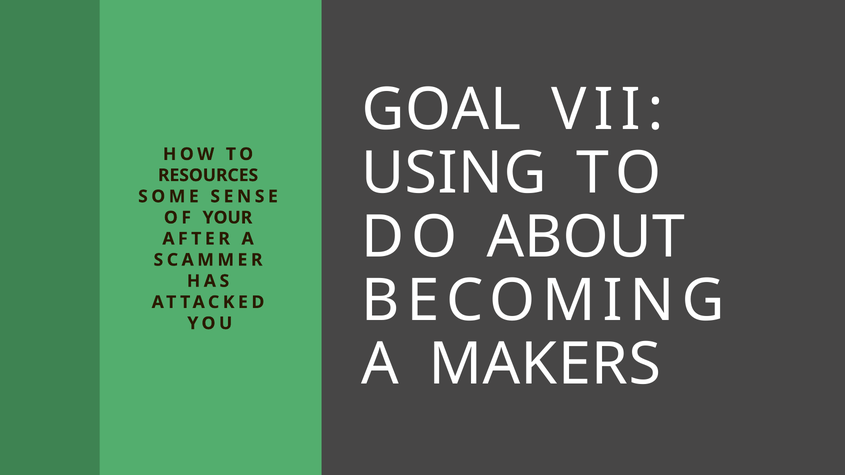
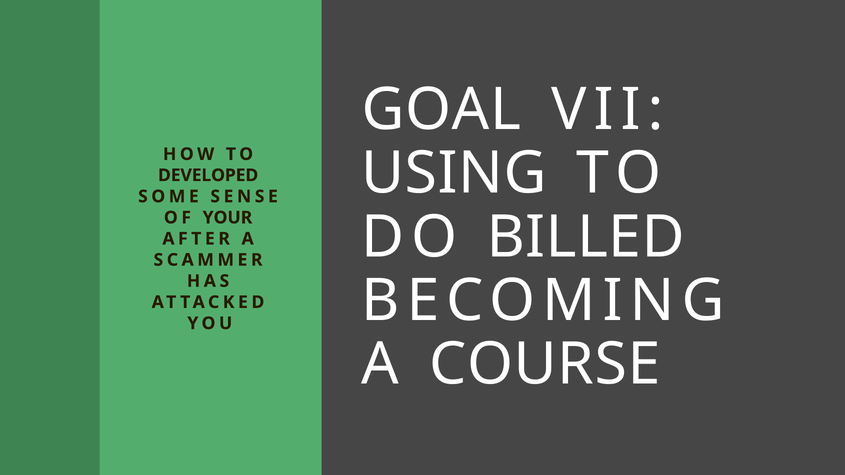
RESOURCES: RESOURCES -> DEVELOPED
ABOUT: ABOUT -> BILLED
MAKERS: MAKERS -> COURSE
